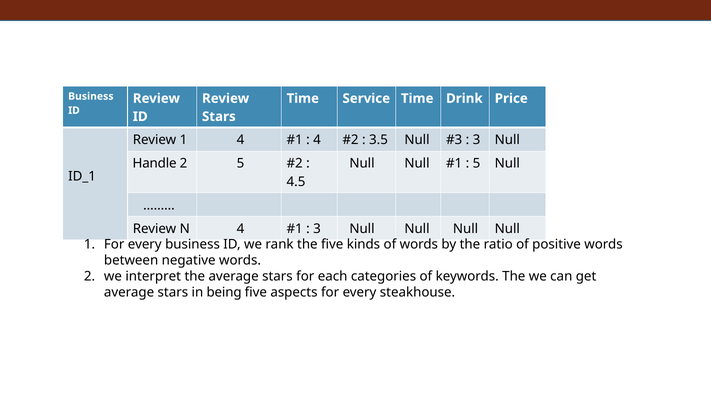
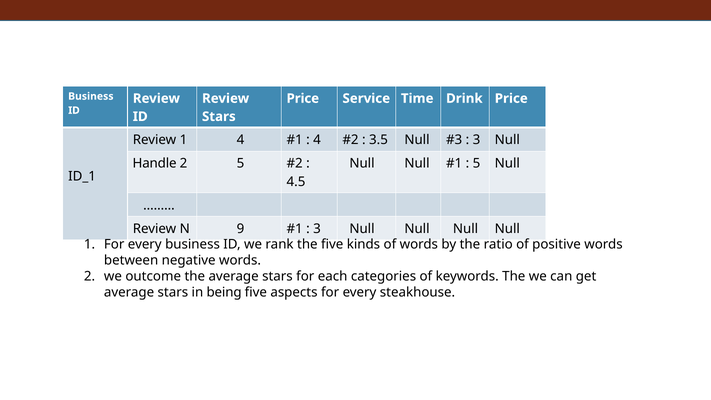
Time at (303, 98): Time -> Price
N 4: 4 -> 9
interpret: interpret -> outcome
